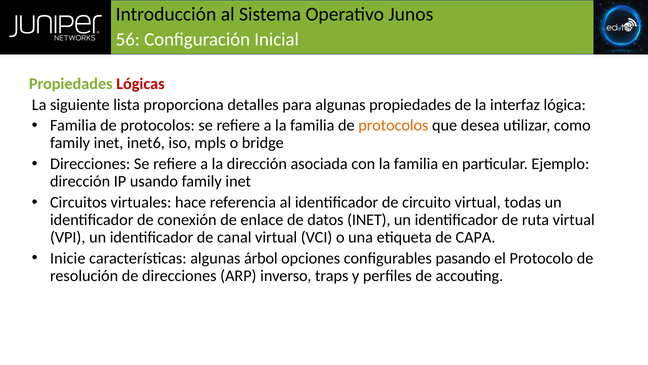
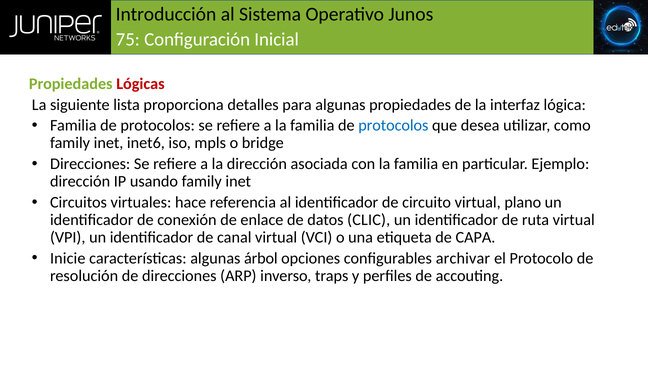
56: 56 -> 75
protocolos at (393, 125) colour: orange -> blue
todas: todas -> plano
datos INET: INET -> CLIC
pasando: pasando -> archivar
